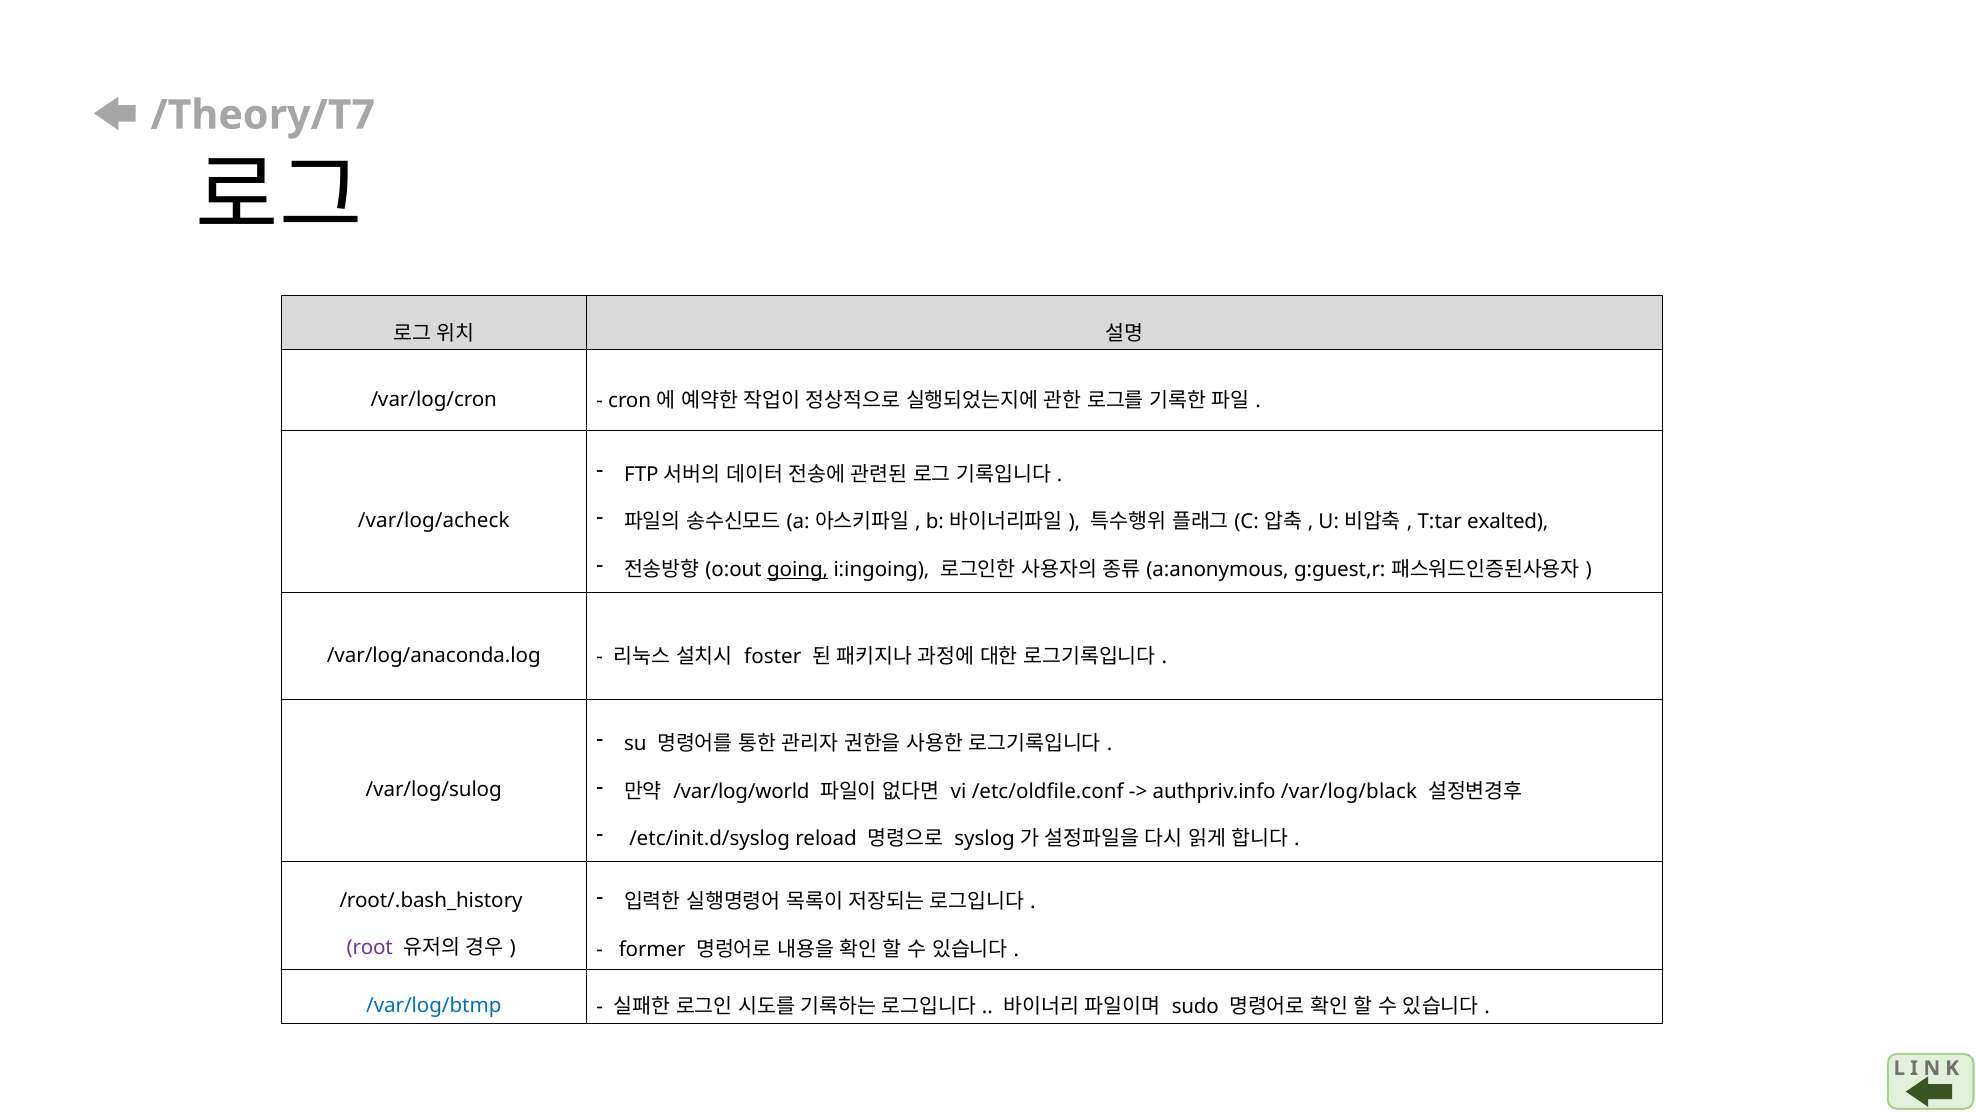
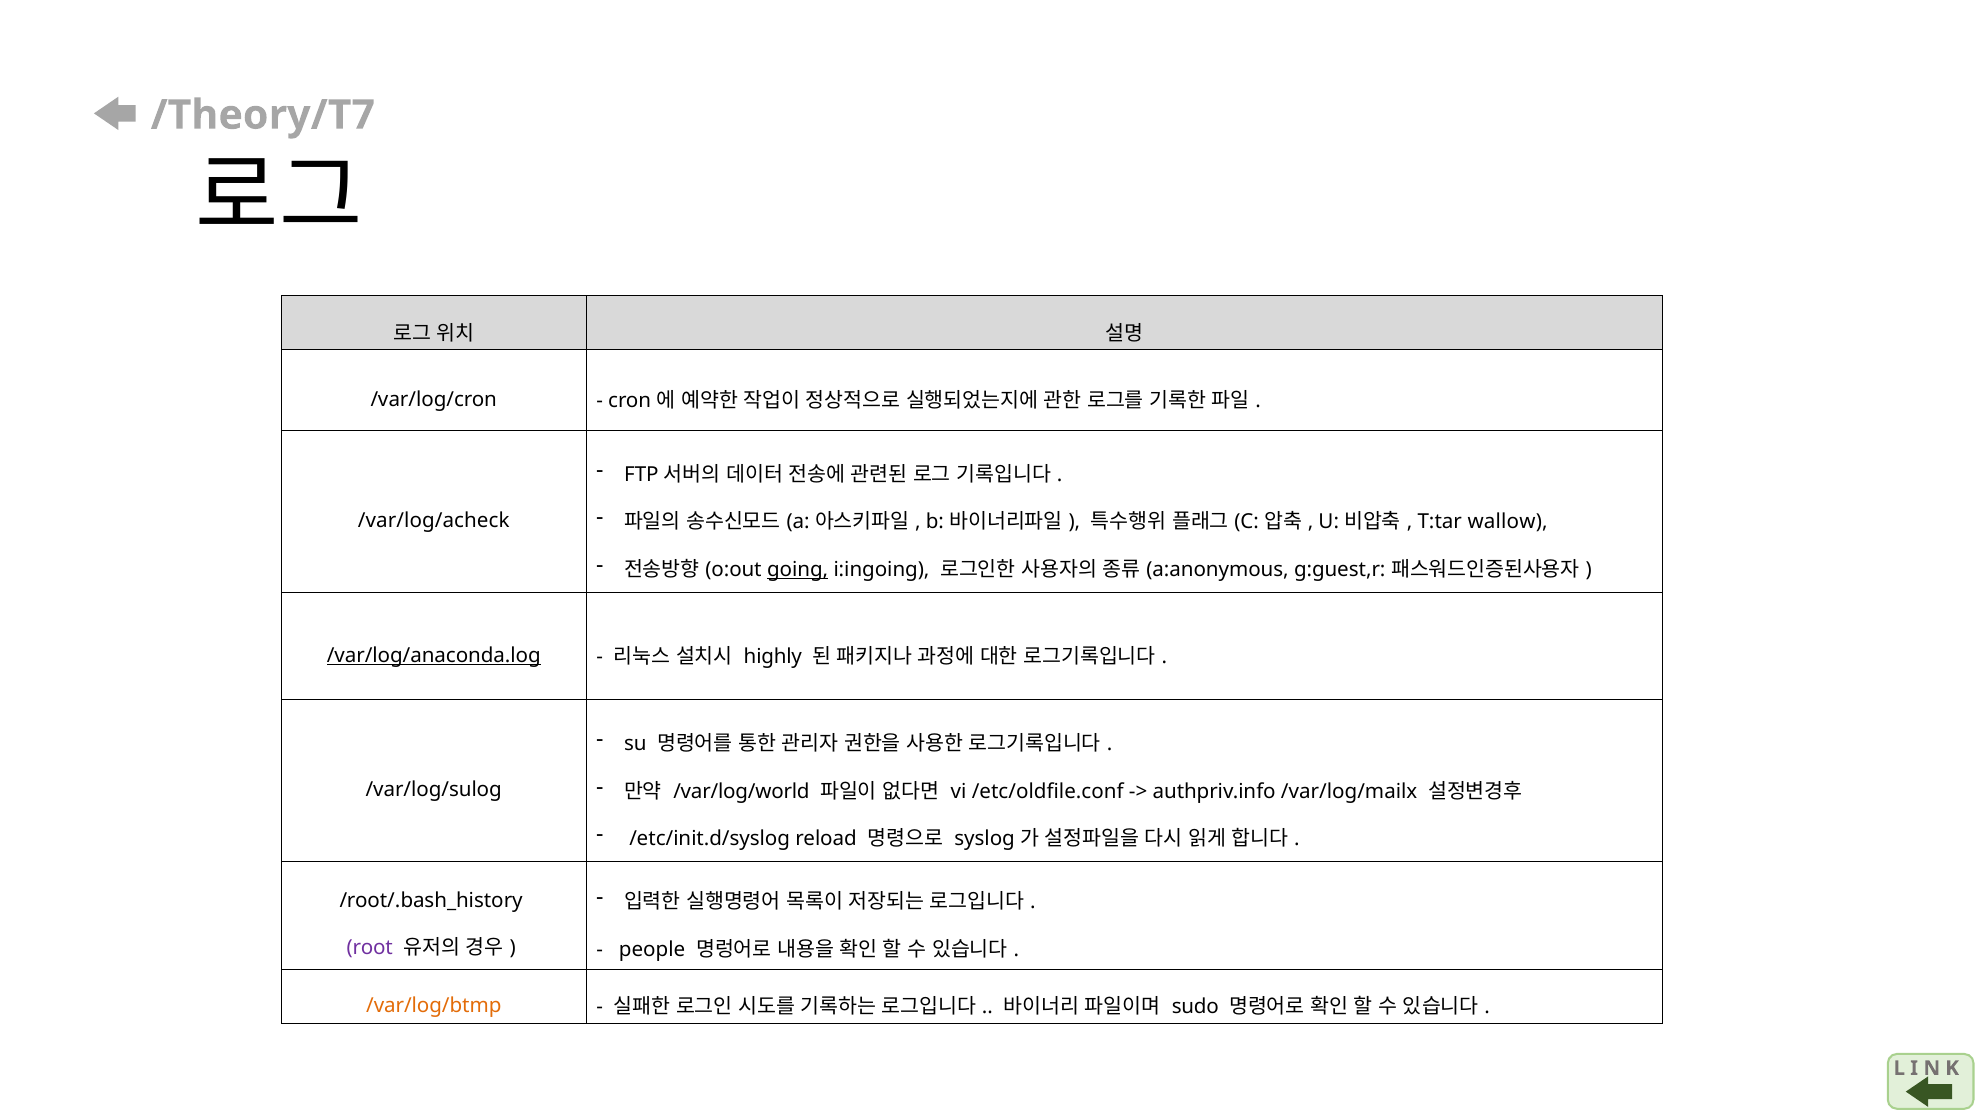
exalted: exalted -> wallow
/var/log/anaconda.log underline: none -> present
foster: foster -> highly
/var/log/black: /var/log/black -> /var/log/mailx
former: former -> people
/var/log/btmp colour: blue -> orange
